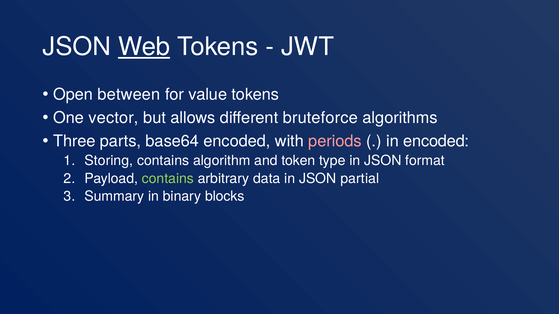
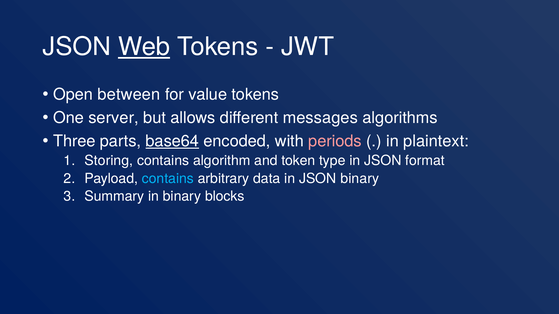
vector: vector -> server
bruteforce: bruteforce -> messages
base64 underline: none -> present
in encoded: encoded -> plaintext
contains at (168, 179) colour: light green -> light blue
JSON partial: partial -> binary
